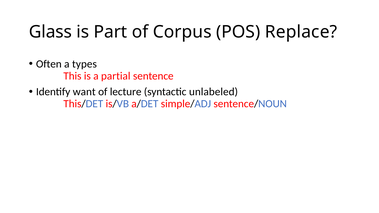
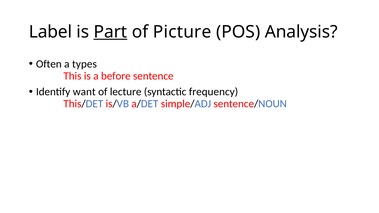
Glass: Glass -> Label
Part underline: none -> present
Corpus: Corpus -> Picture
Replace: Replace -> Analysis
partial: partial -> before
unlabeled: unlabeled -> frequency
